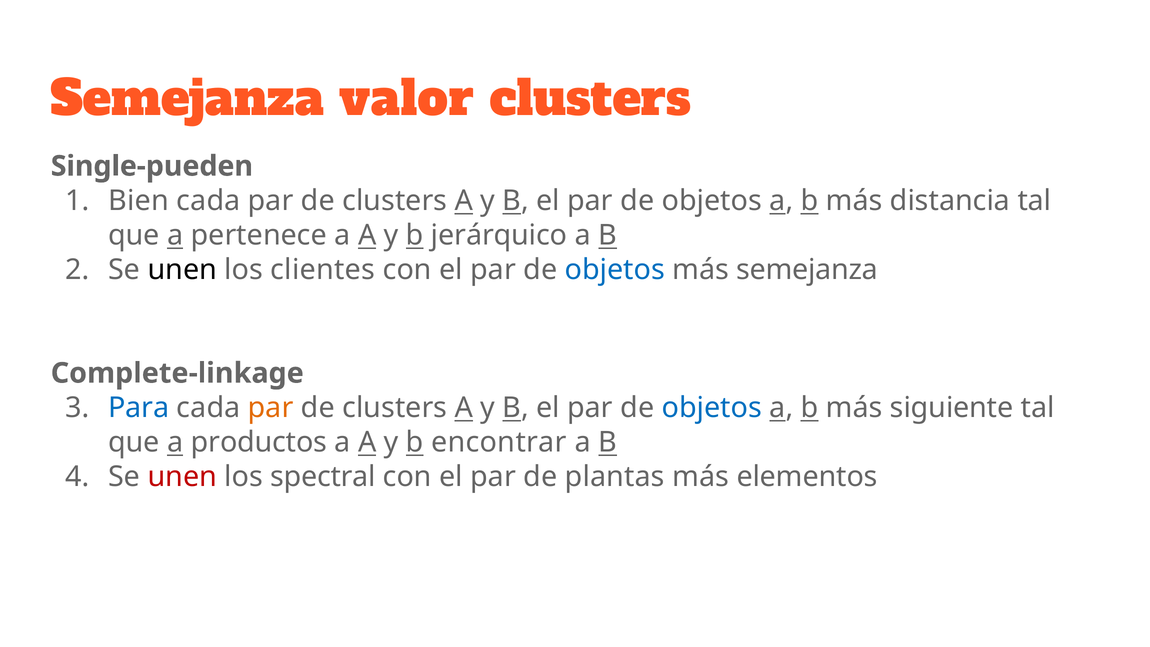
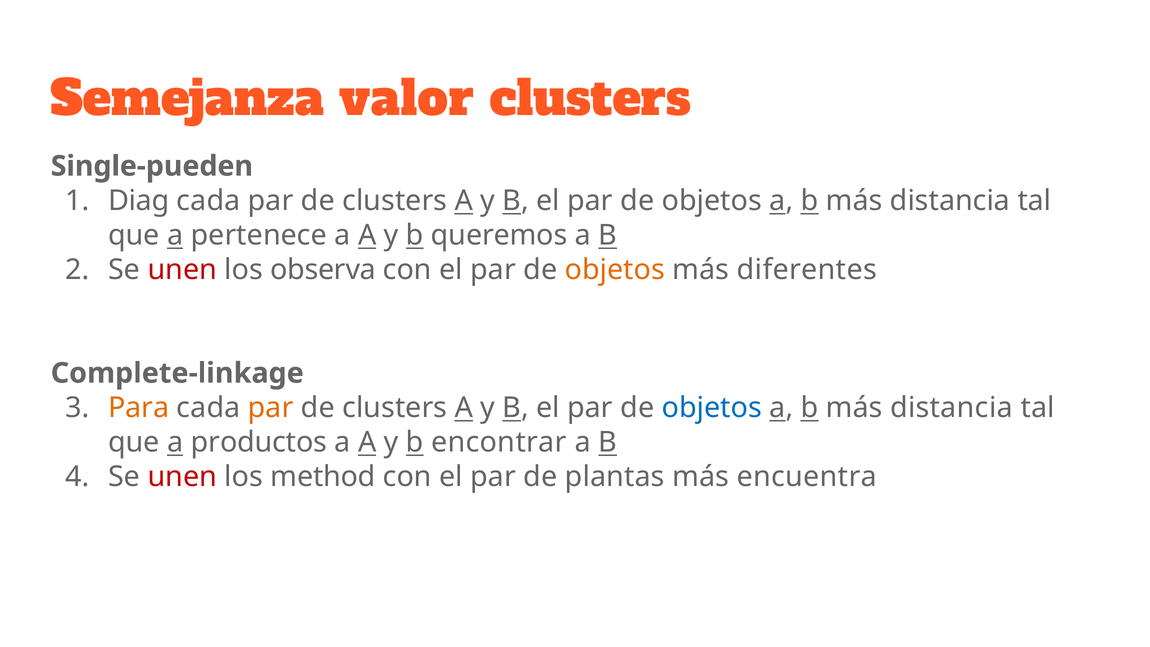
Bien: Bien -> Diag
jerárquico: jerárquico -> queremos
unen at (182, 270) colour: black -> red
clientes: clientes -> observa
objetos at (615, 270) colour: blue -> orange
más semejanza: semejanza -> diferentes
Para colour: blue -> orange
siguiente at (952, 408): siguiente -> distancia
spectral: spectral -> method
elementos: elementos -> encuentra
